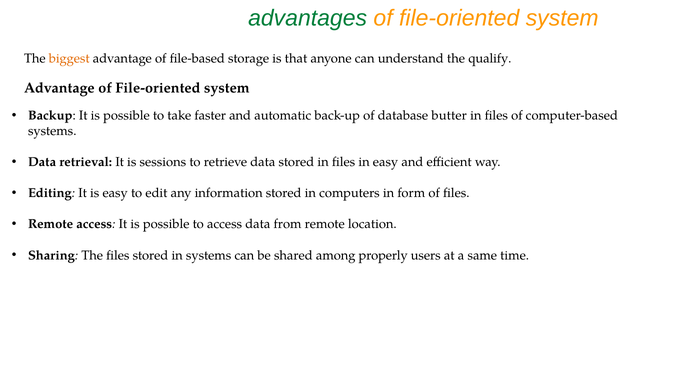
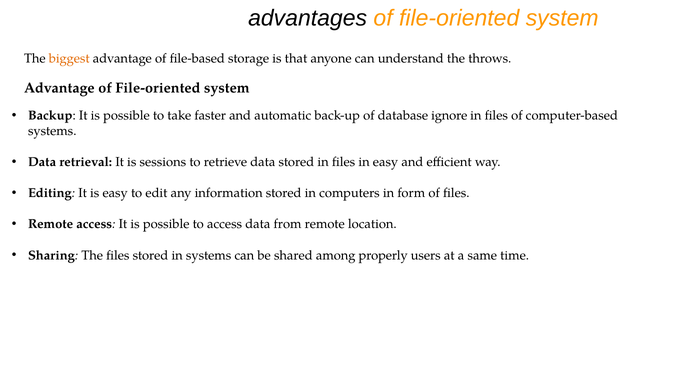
advantages colour: green -> black
qualify: qualify -> throws
butter: butter -> ignore
